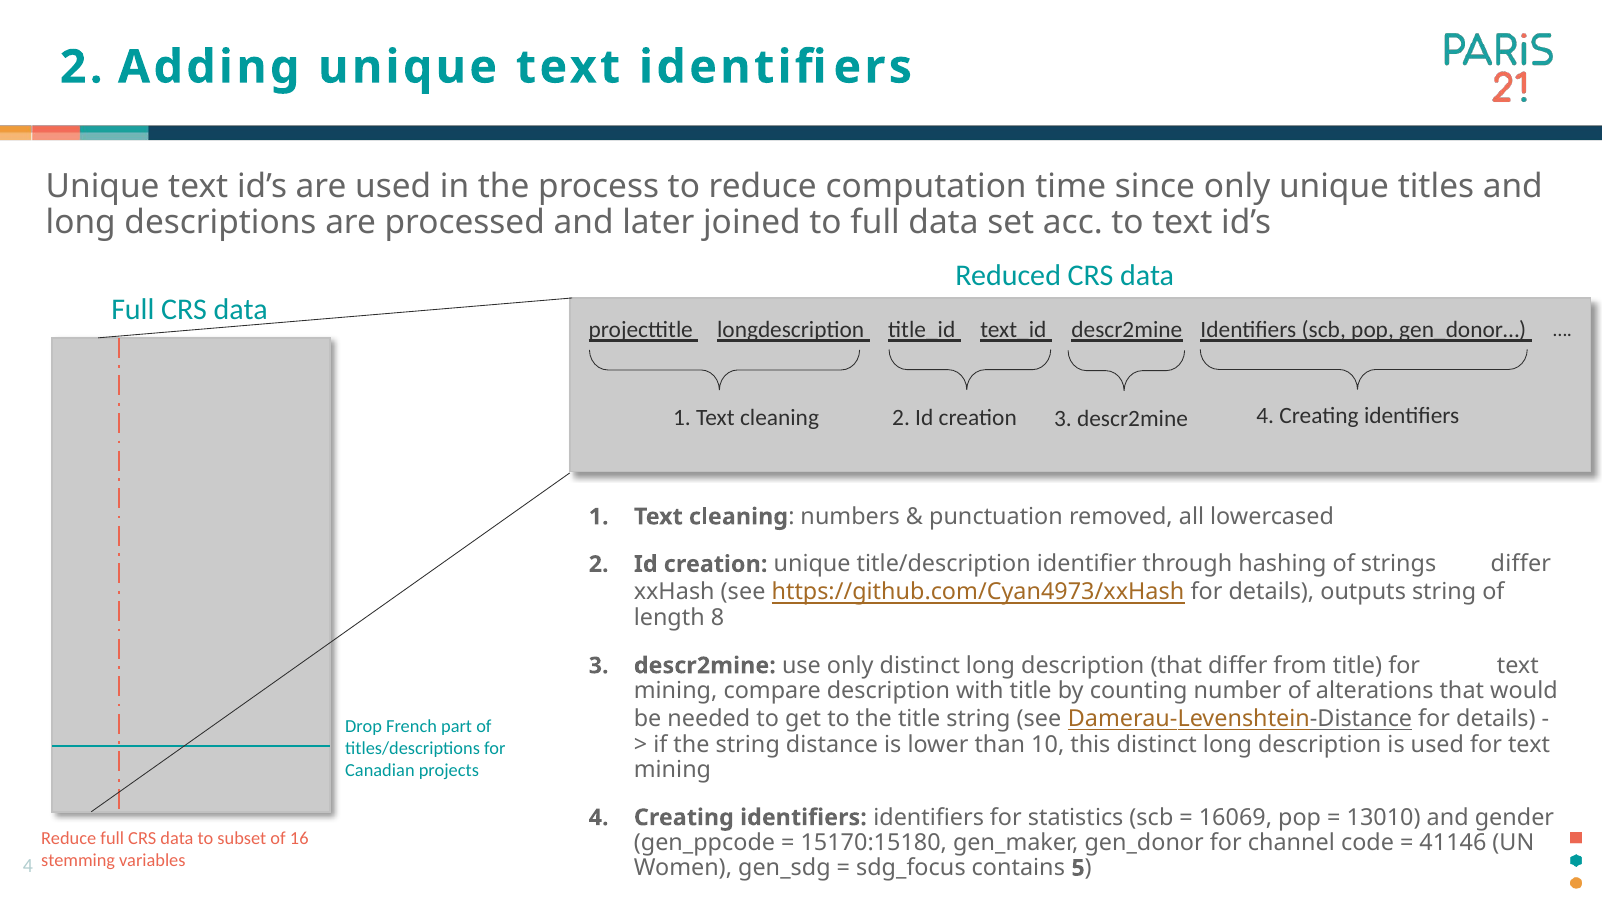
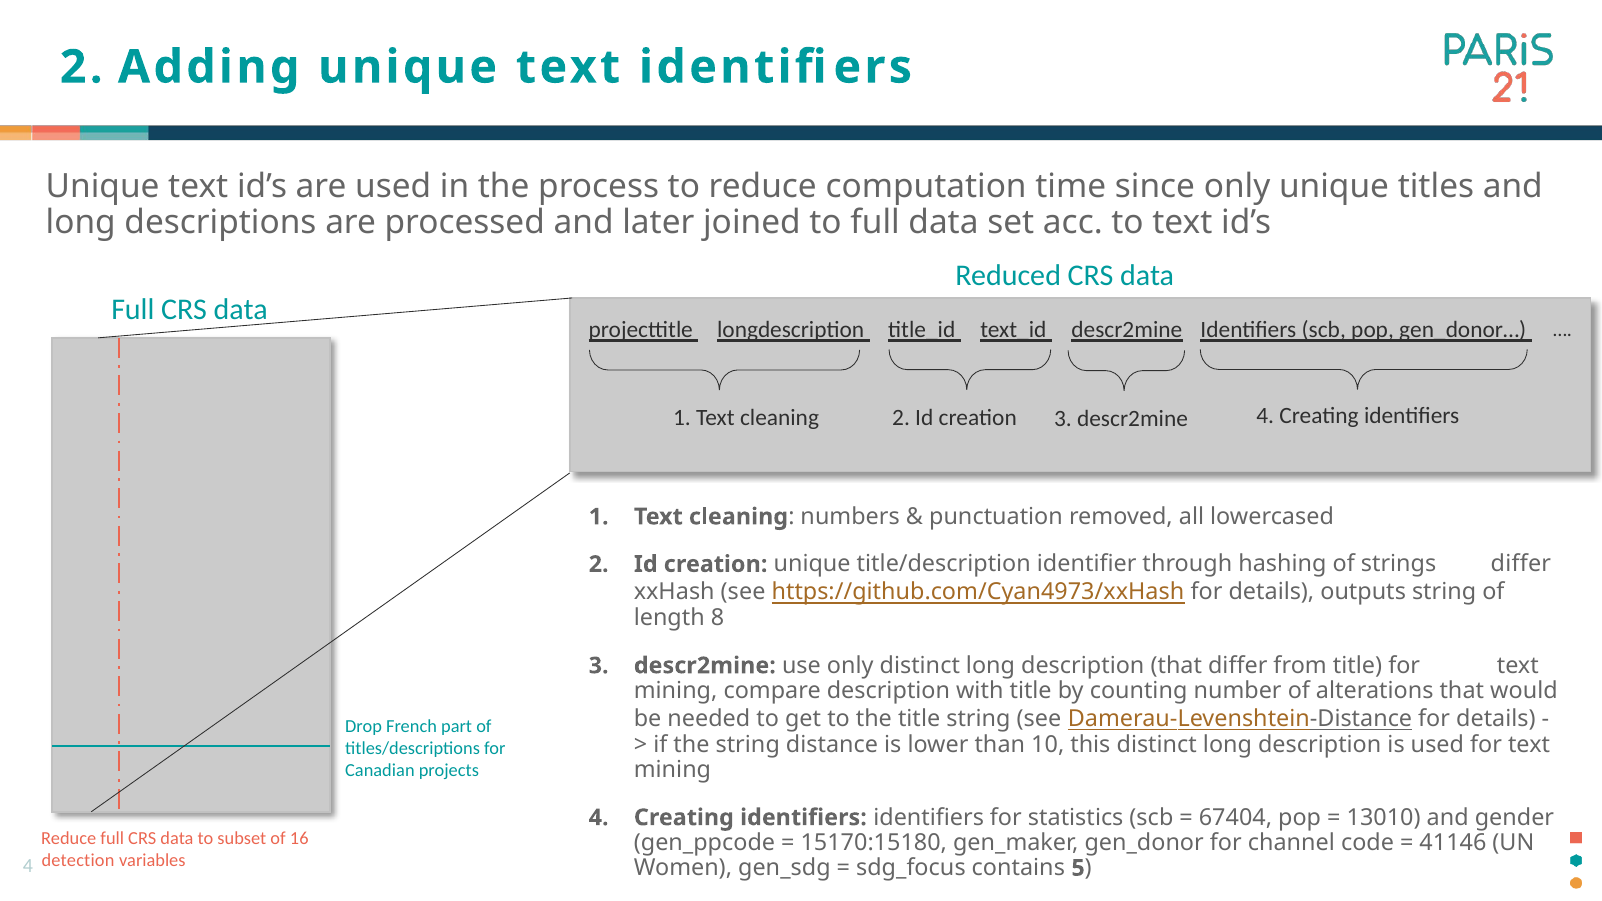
16069: 16069 -> 67404
stemming: stemming -> detection
